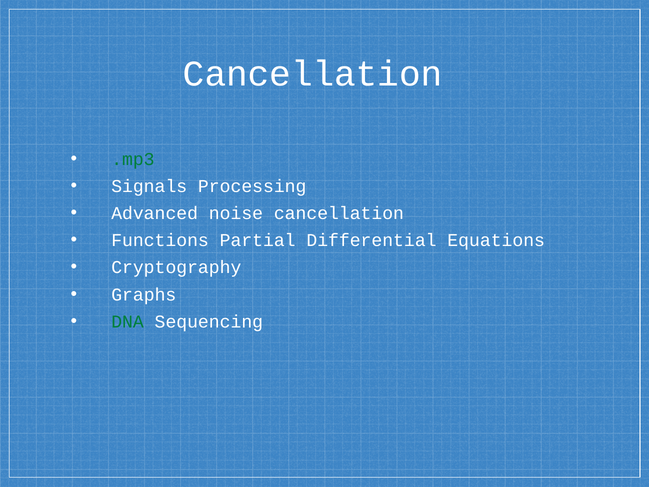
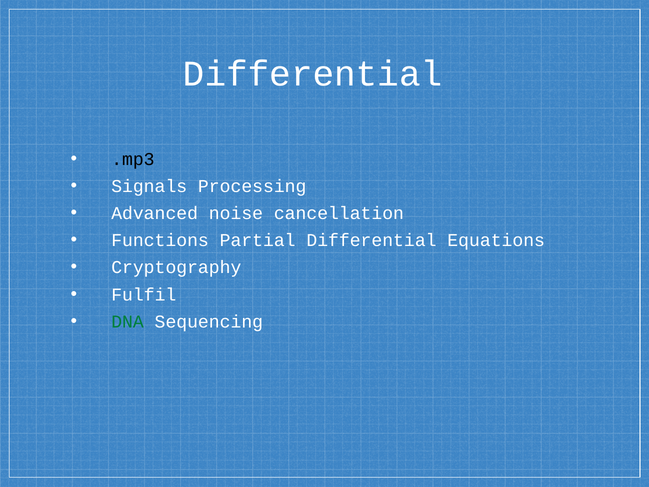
Cancellation at (313, 74): Cancellation -> Differential
.mp3 colour: green -> black
Graphs: Graphs -> Fulfil
